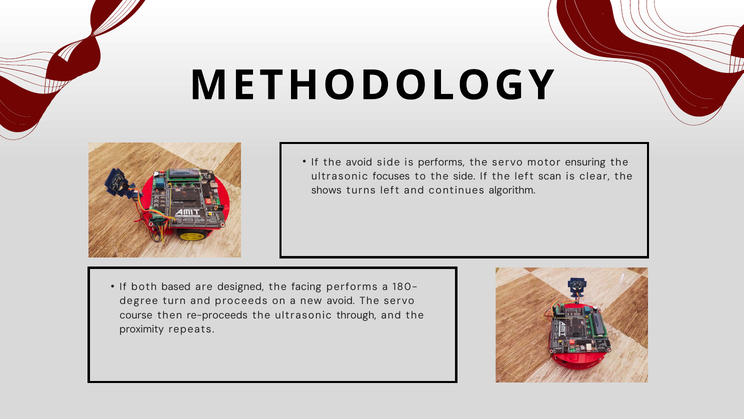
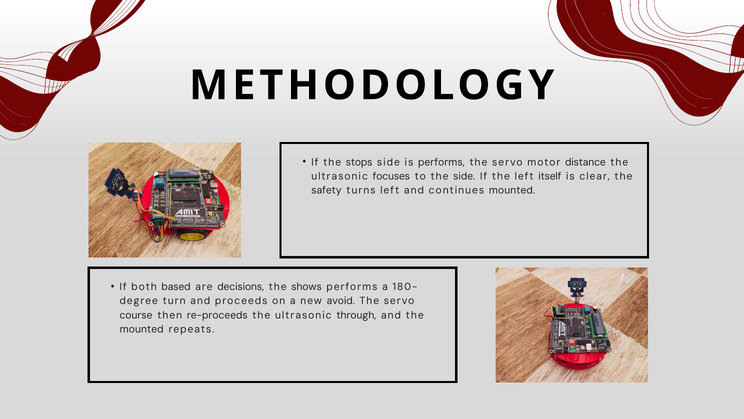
the avoid: avoid -> stops
ensuring: ensuring -> distance
scan: scan -> itself
shows: shows -> safety
continues algorithm: algorithm -> mounted
designed: designed -> decisions
facing: facing -> shows
proximity at (142, 329): proximity -> mounted
